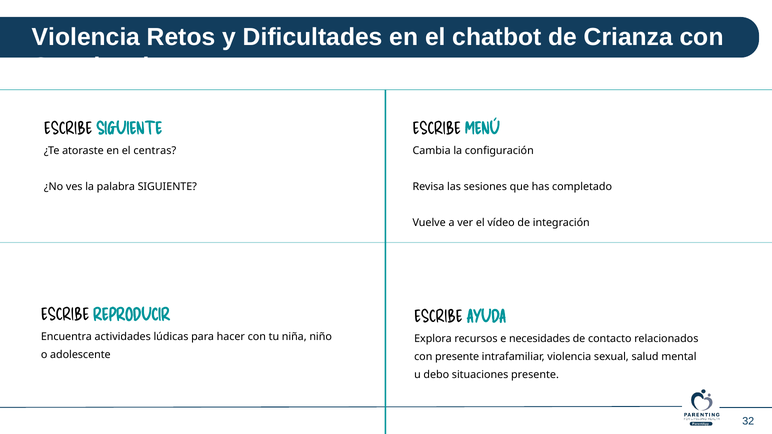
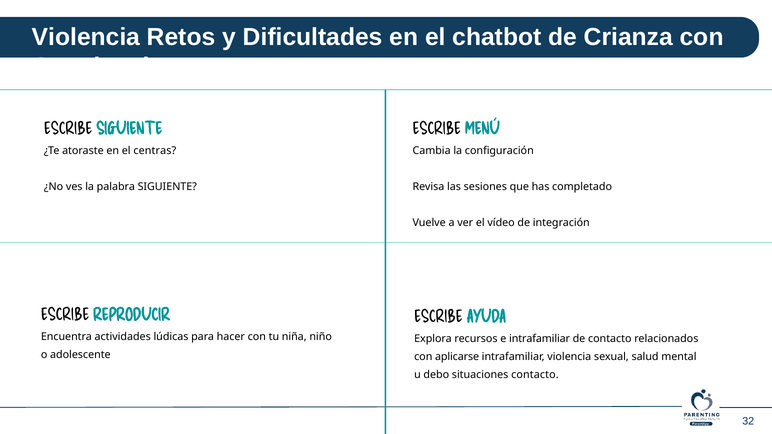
e necesidades: necesidades -> intrafamiliar
con presente: presente -> aplicarse
situaciones presente: presente -> contacto
